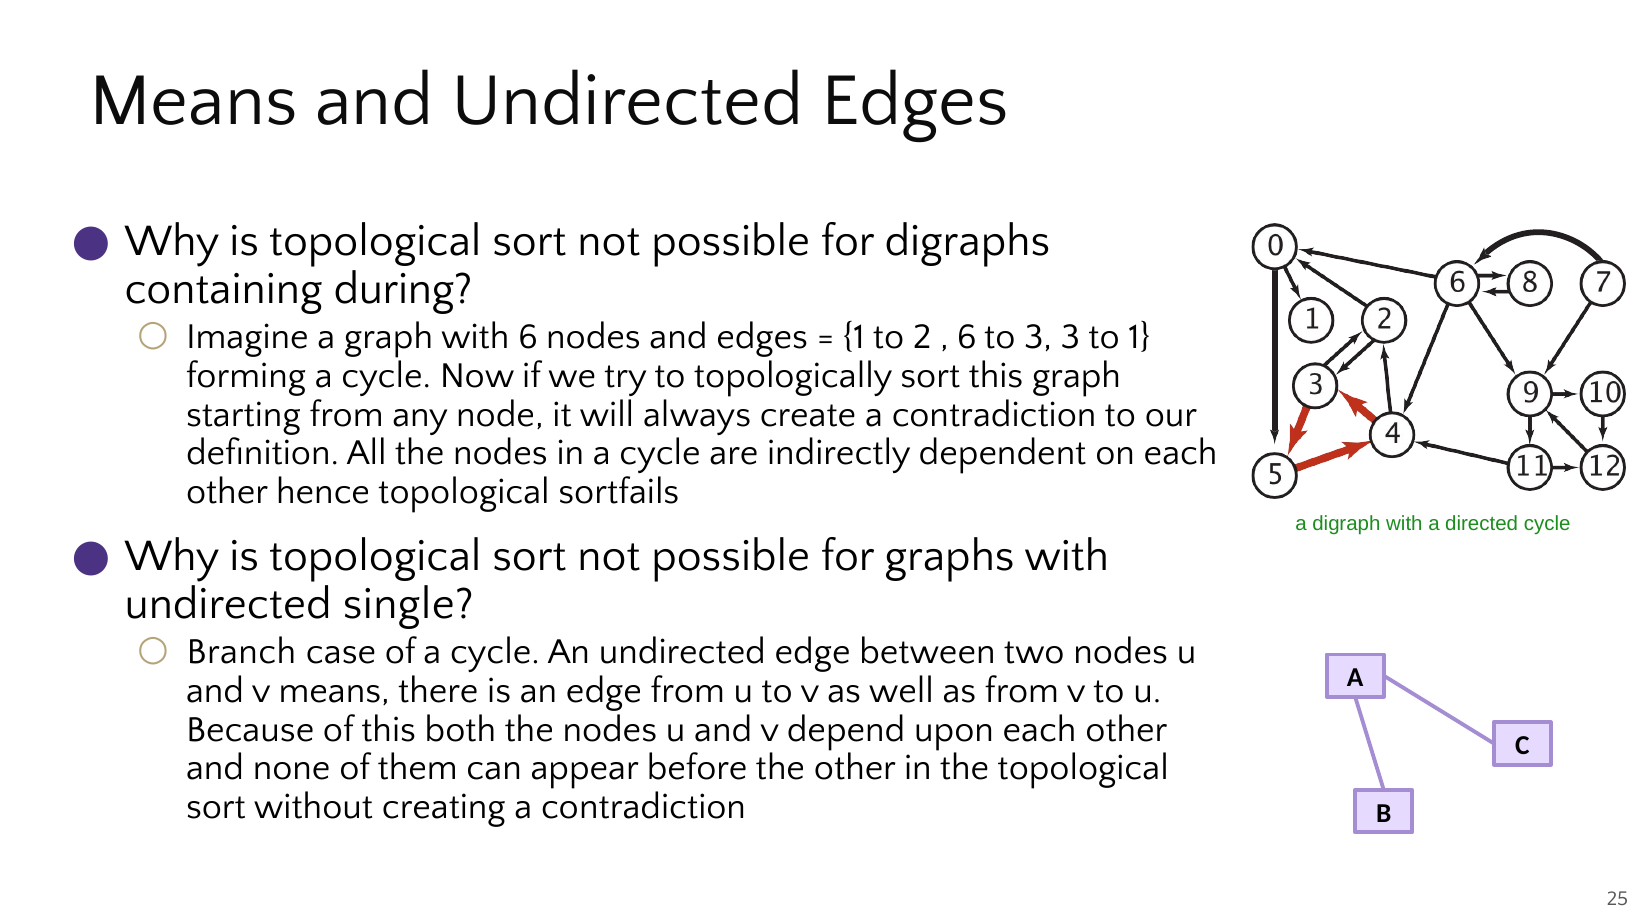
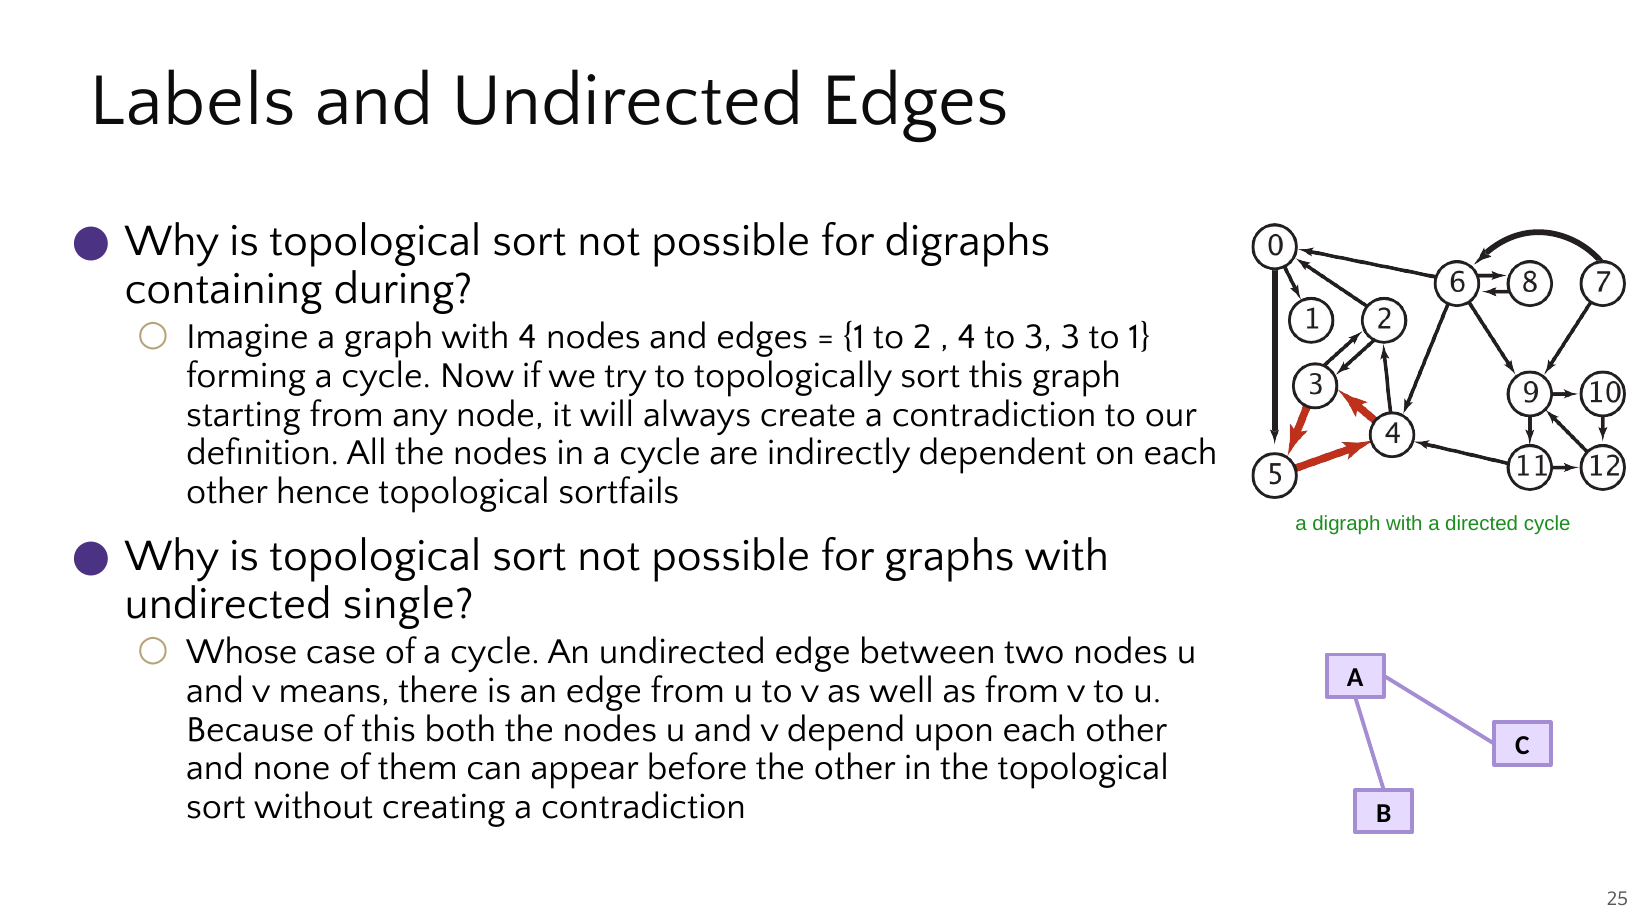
Means at (193, 101): Means -> Labels
with 6: 6 -> 4
6 at (967, 337): 6 -> 4
Branch: Branch -> Whose
